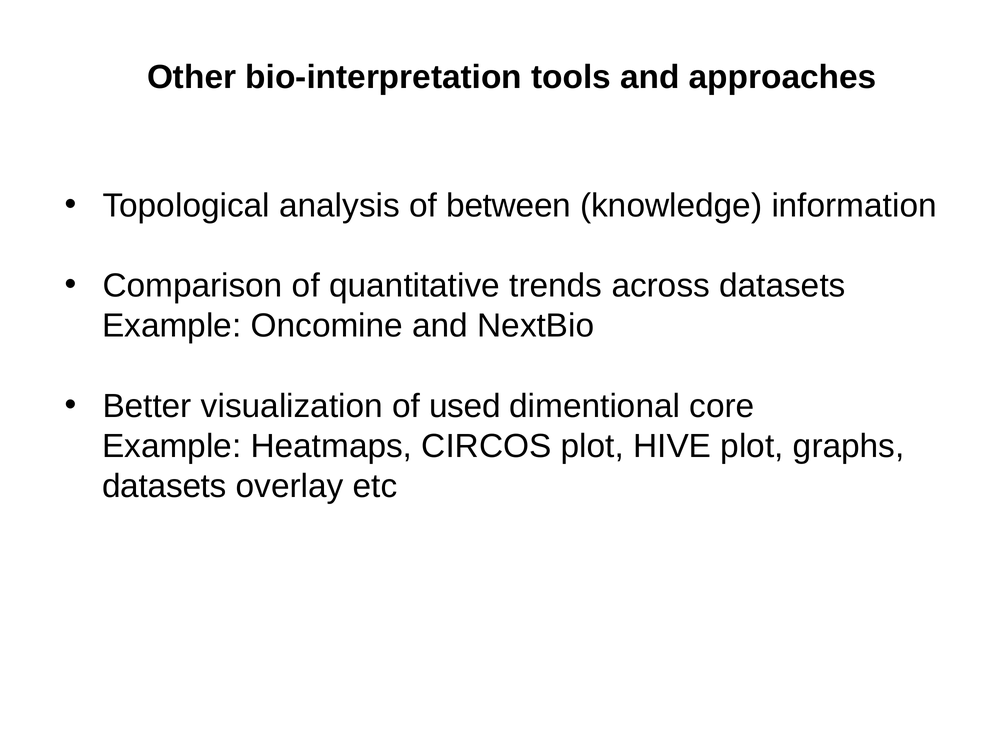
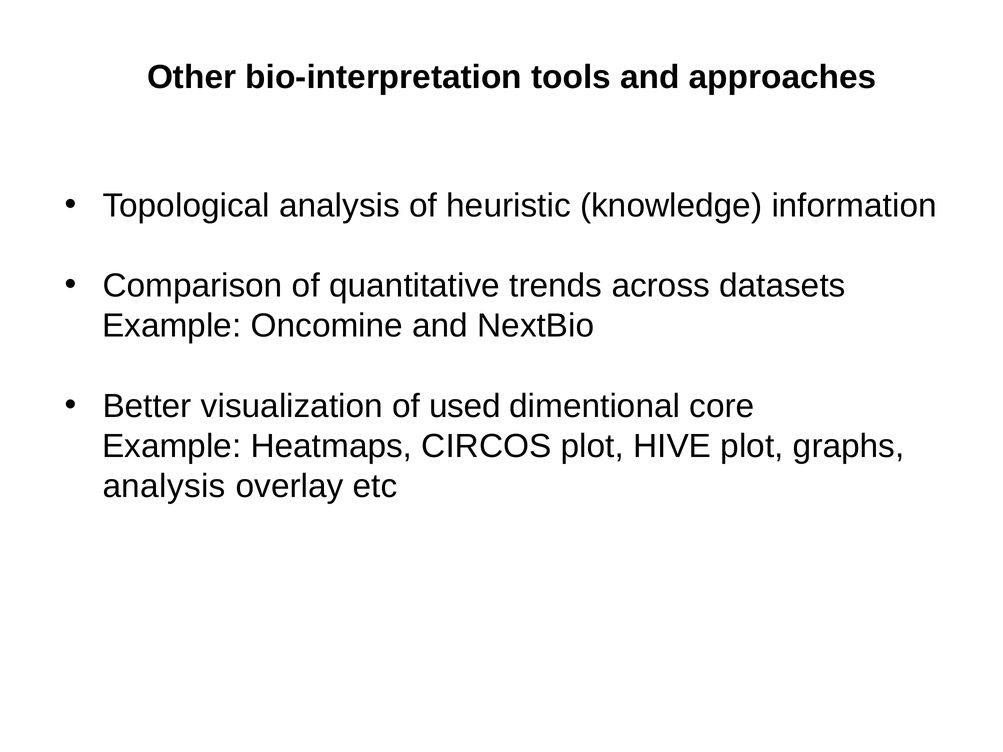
between: between -> heuristic
datasets at (164, 486): datasets -> analysis
